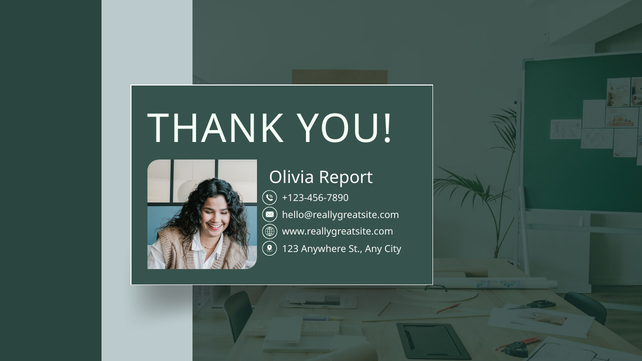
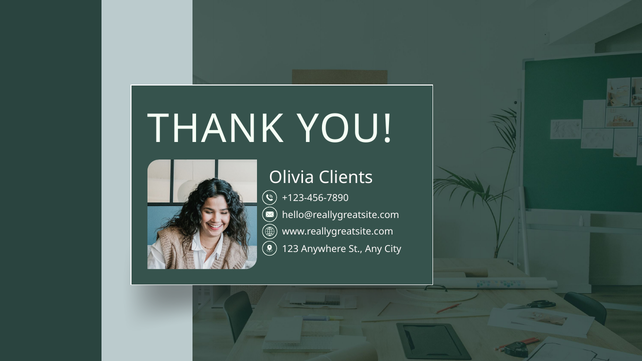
Report: Report -> Clients
